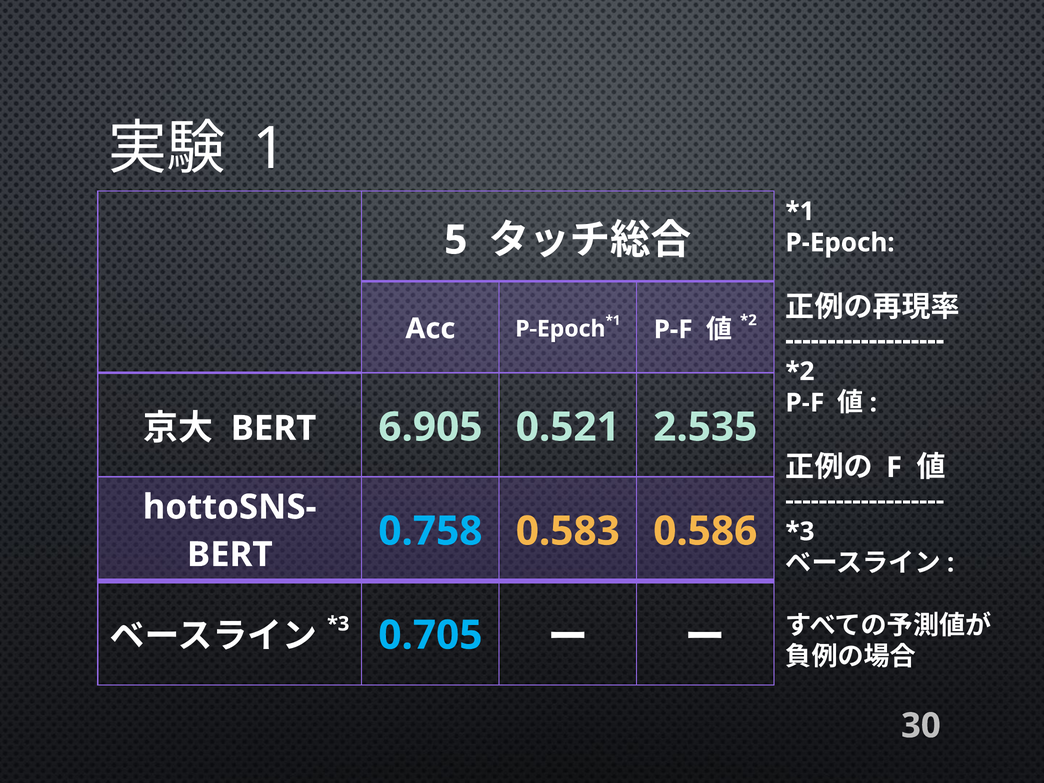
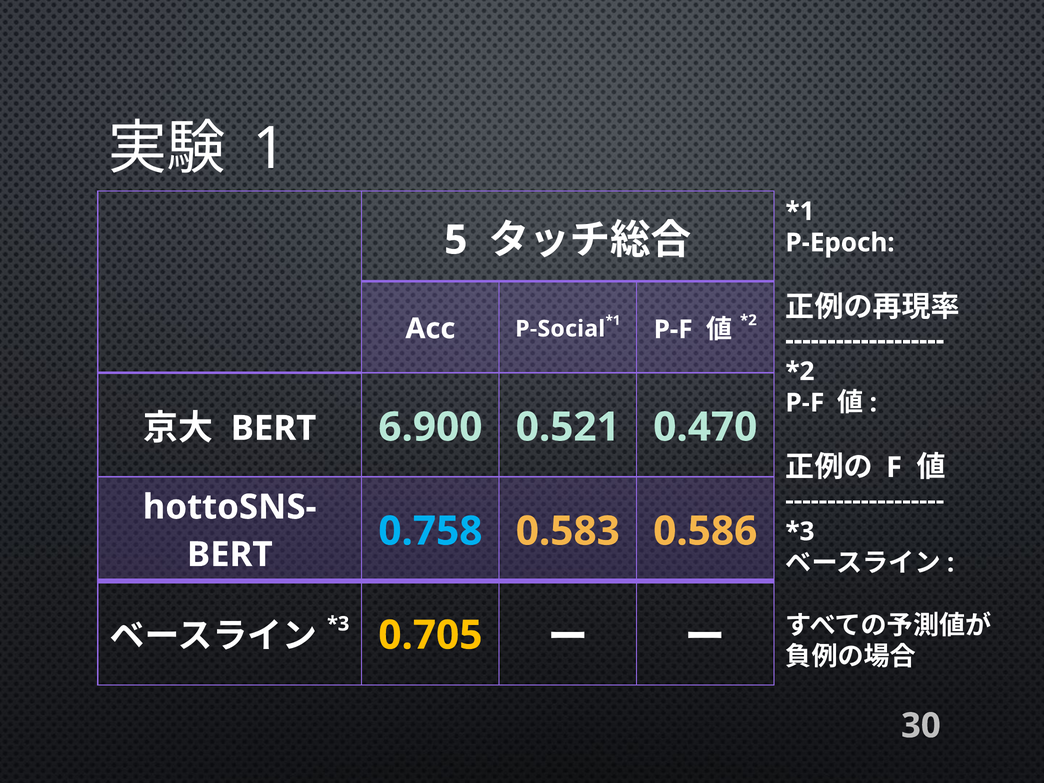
Acc P-Epoch: P-Epoch -> P-Social
6.905: 6.905 -> 6.900
2.535: 2.535 -> 0.470
0.705 colour: light blue -> yellow
